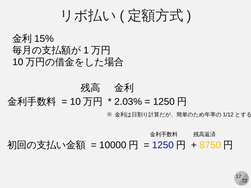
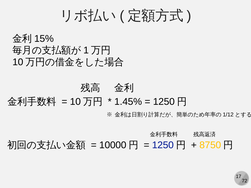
2.03%: 2.03% -> 1.45%
